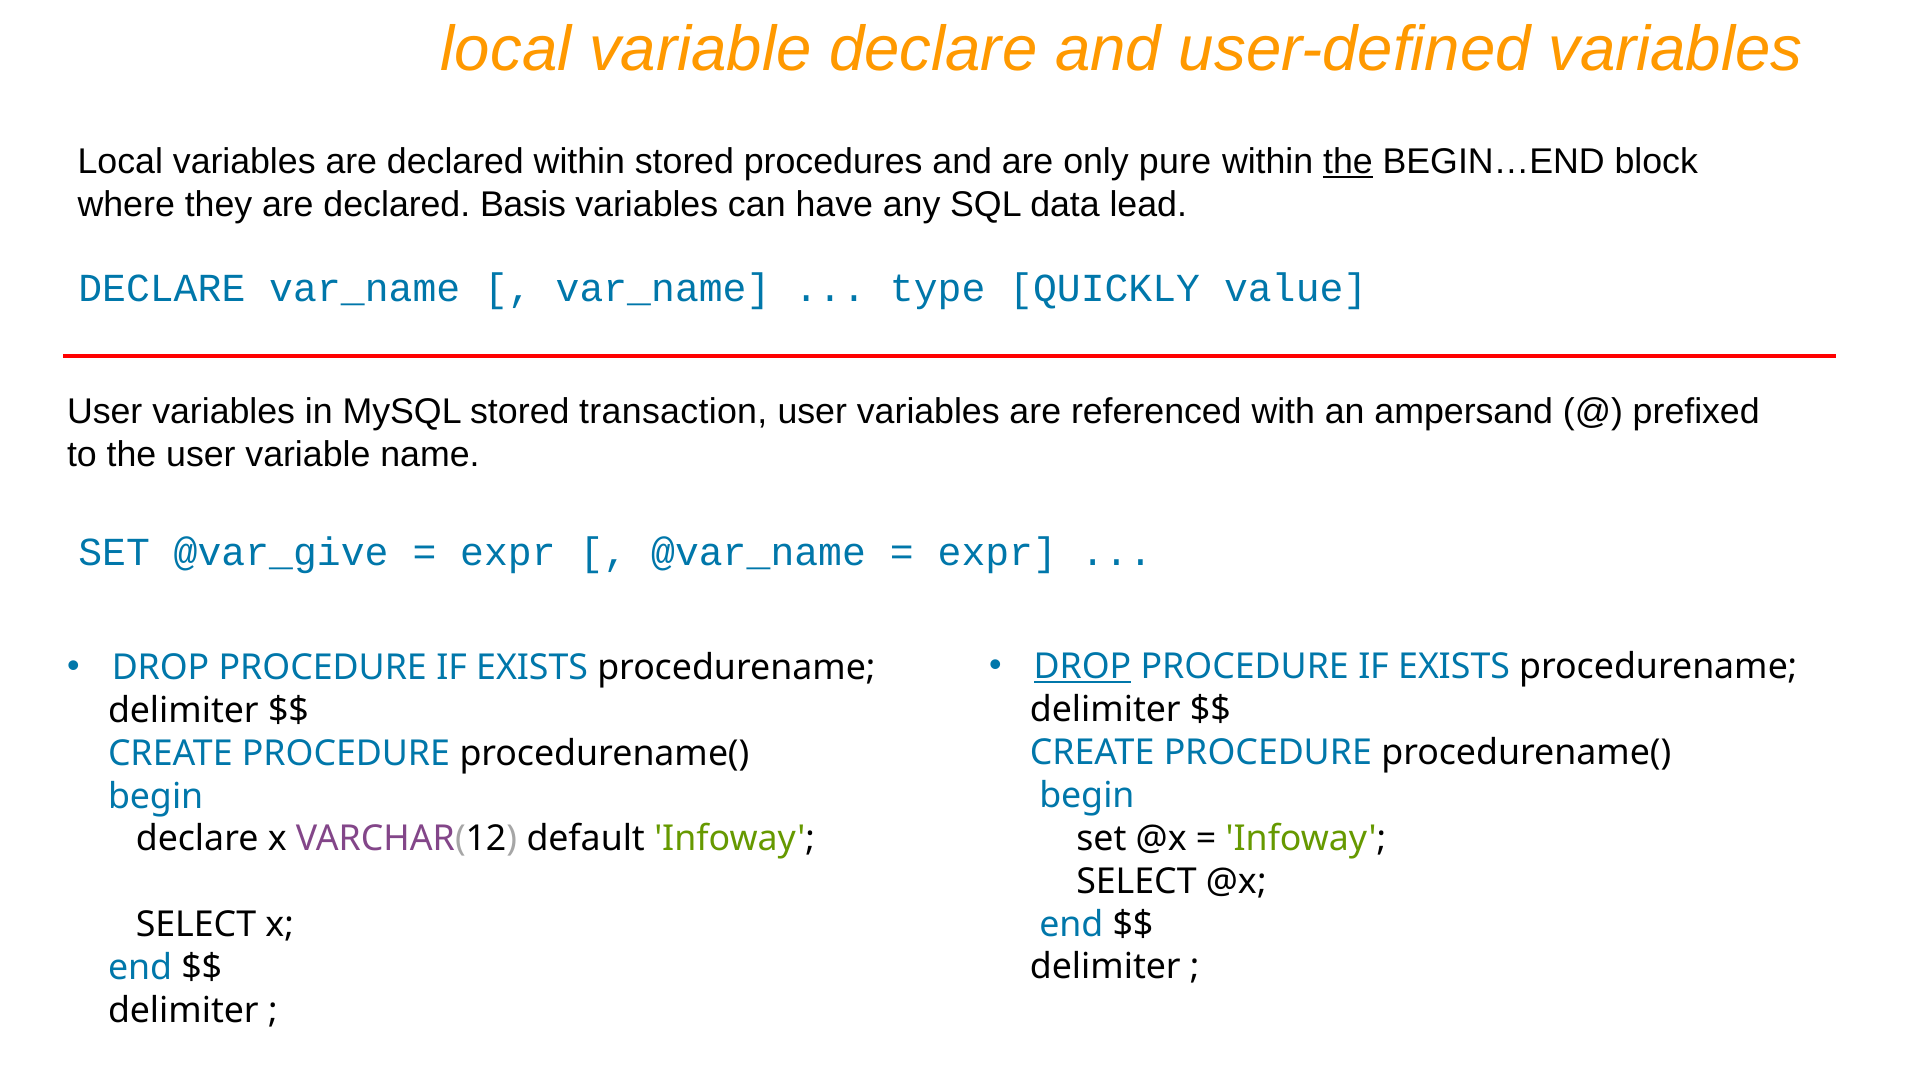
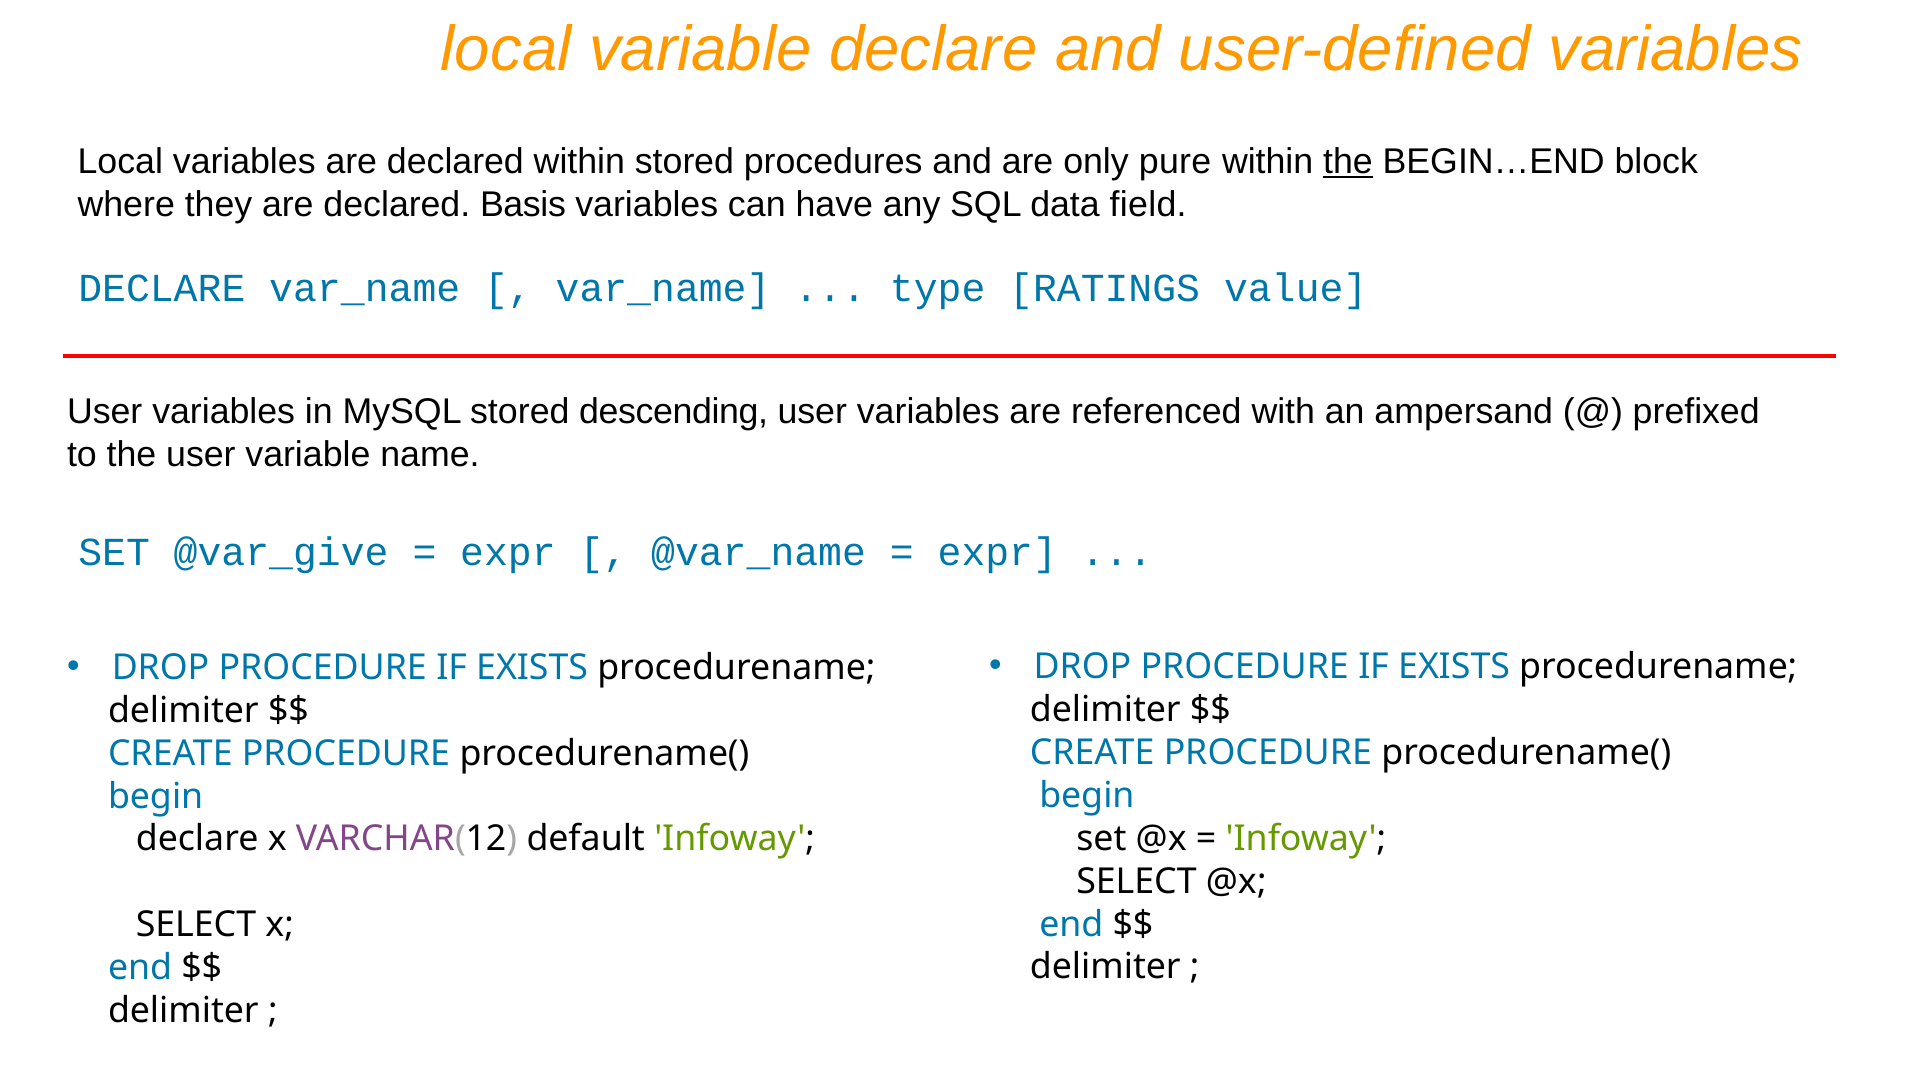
lead: lead -> field
QUICKLY: QUICKLY -> RATINGS
transaction: transaction -> descending
DROP at (1083, 667) underline: present -> none
